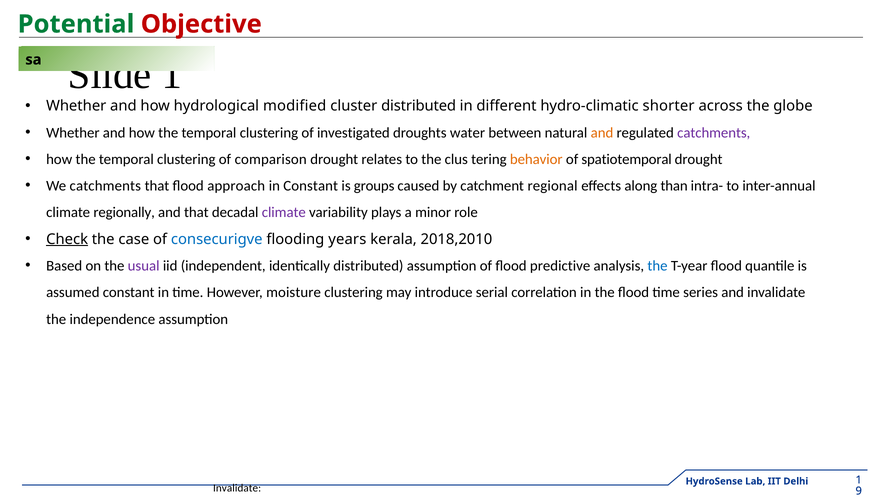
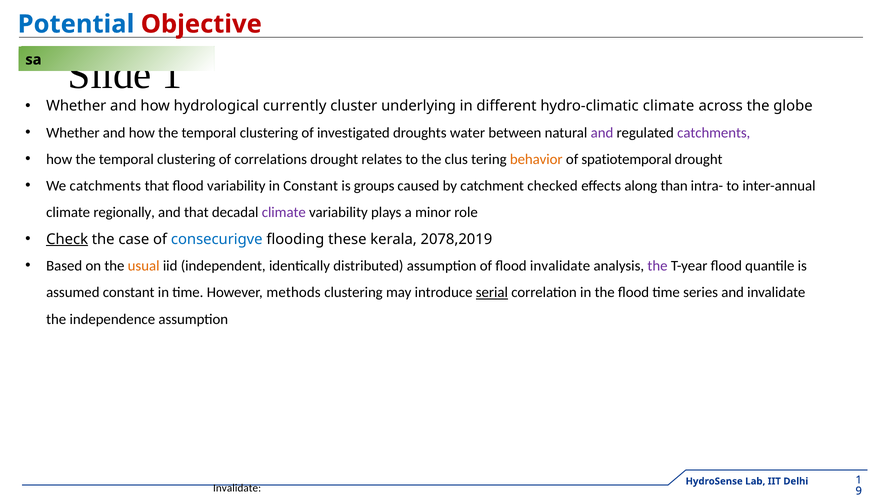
Potential colour: green -> blue
modified: modified -> currently
cluster distributed: distributed -> underlying
hydro-climatic shorter: shorter -> climate
and at (602, 133) colour: orange -> purple
comparison: comparison -> correlations
flood approach: approach -> variability
regional: regional -> checked
years: years -> these
2018,2010: 2018,2010 -> 2078,2019
usual colour: purple -> orange
flood predictive: predictive -> invalidate
the at (658, 266) colour: blue -> purple
moisture: moisture -> methods
serial underline: none -> present
